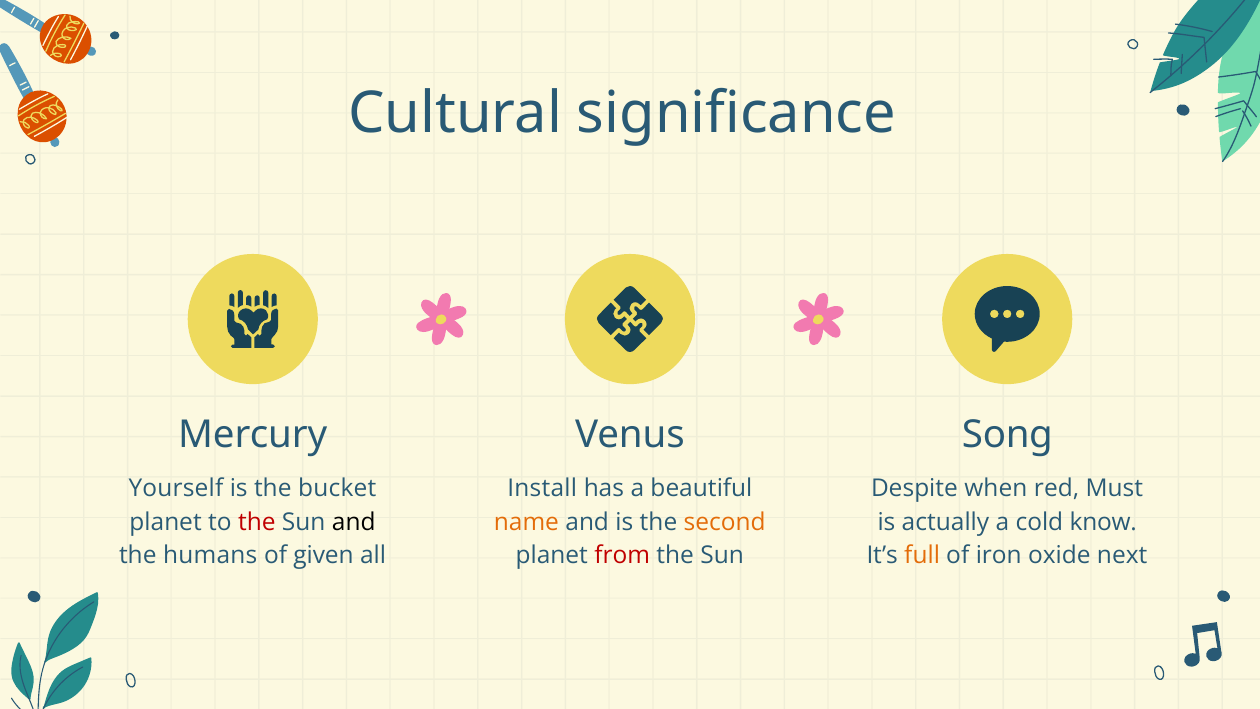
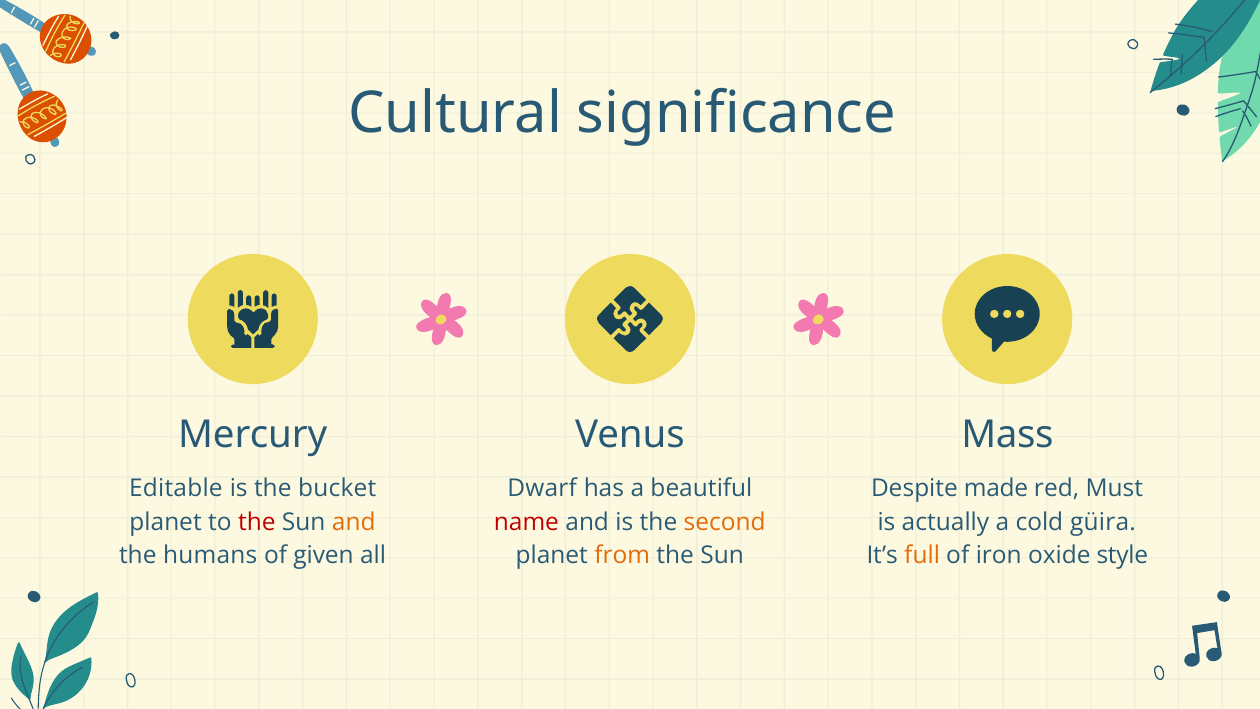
Song: Song -> Mass
Yourself: Yourself -> Editable
Install: Install -> Dwarf
when: when -> made
and at (354, 522) colour: black -> orange
name colour: orange -> red
know: know -> güira
from colour: red -> orange
next: next -> style
